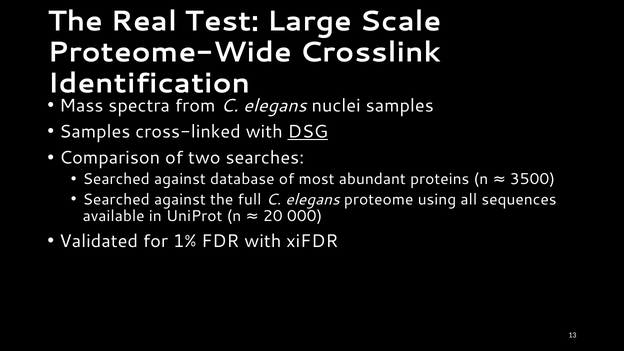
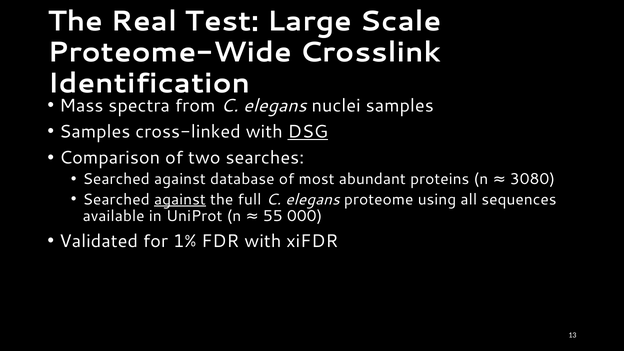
3500: 3500 -> 3080
against at (180, 199) underline: none -> present
20: 20 -> 55
